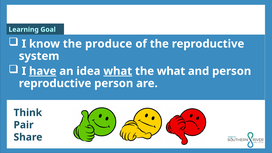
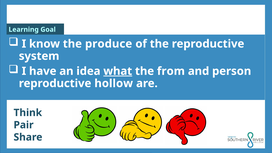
have underline: present -> none
the what: what -> from
reproductive person: person -> hollow
